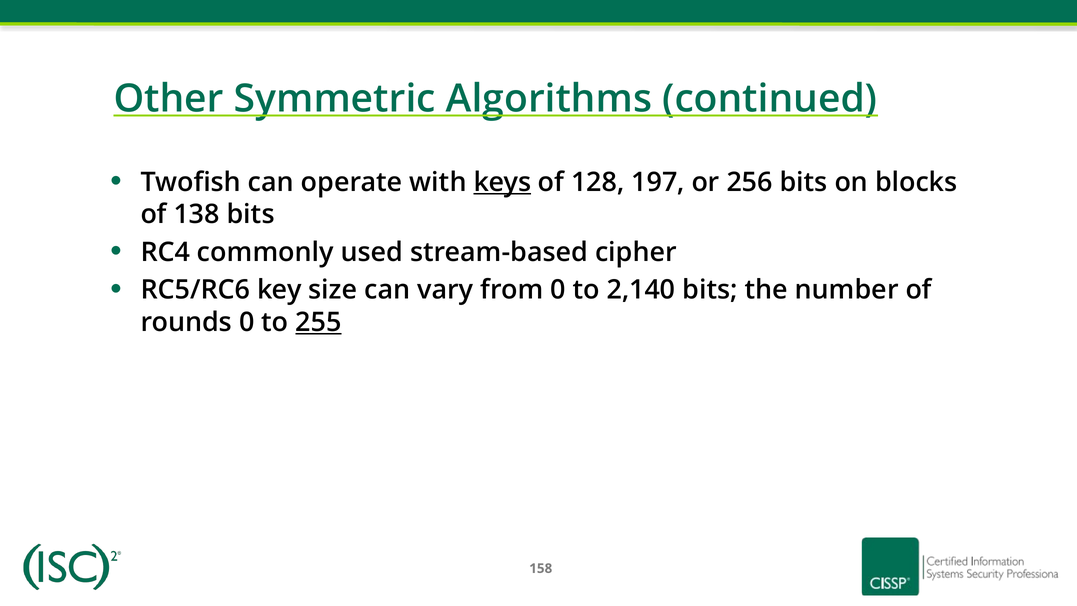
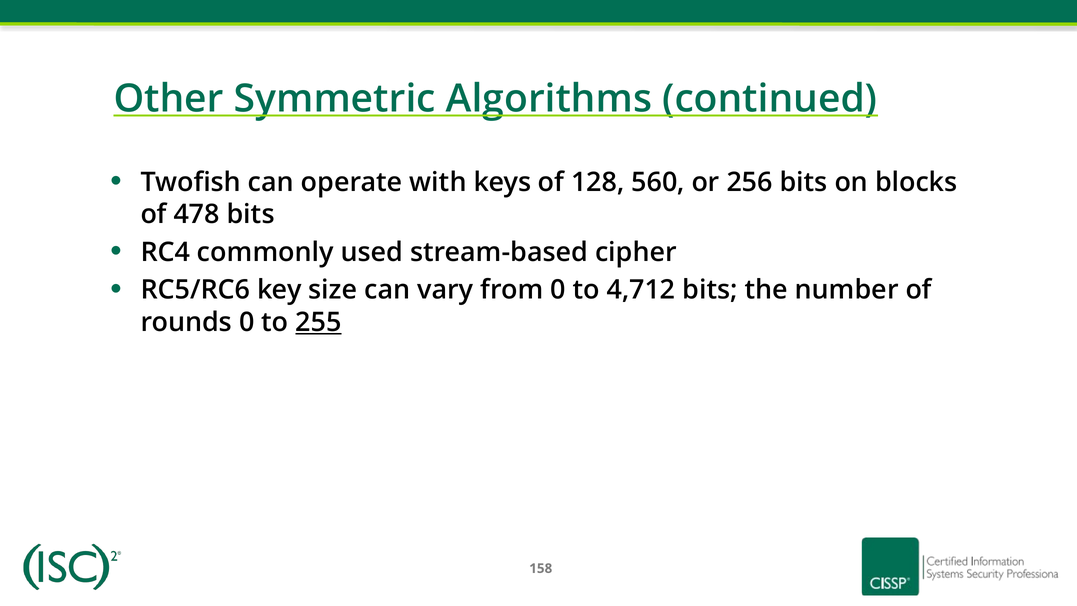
keys underline: present -> none
197: 197 -> 560
138: 138 -> 478
2,140: 2,140 -> 4,712
